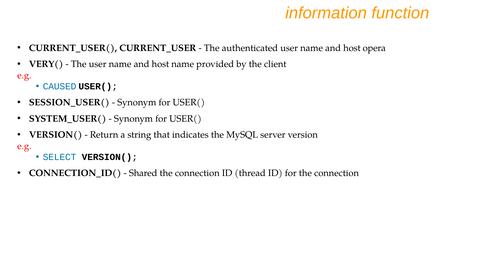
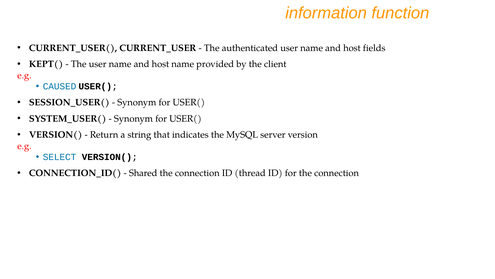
opera: opera -> fields
VERY(: VERY( -> KEPT(
